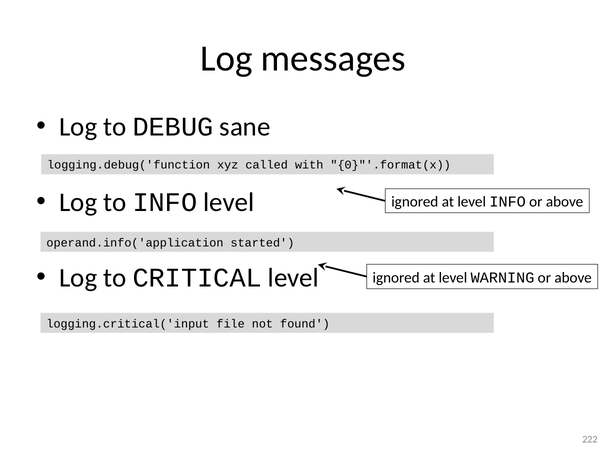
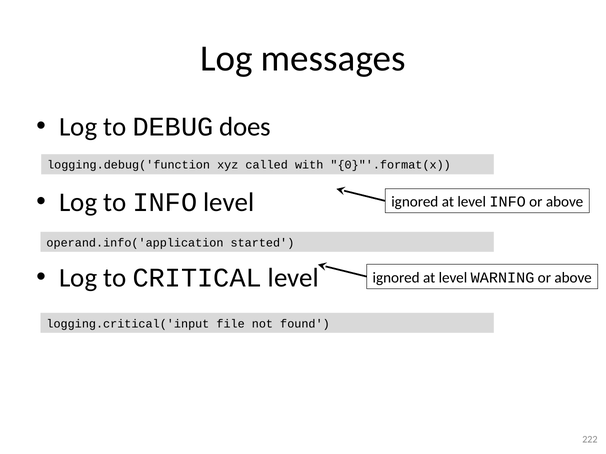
sane: sane -> does
